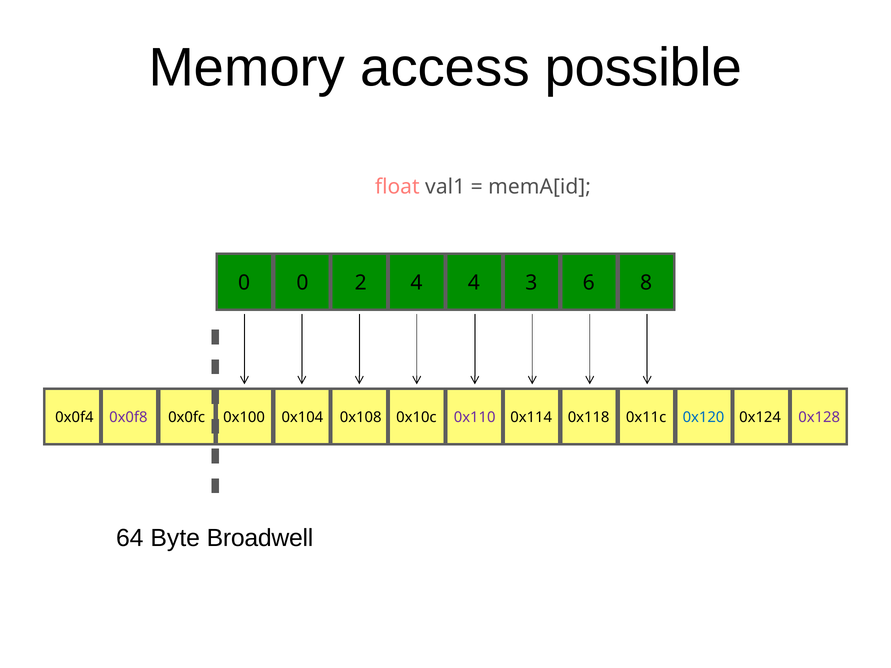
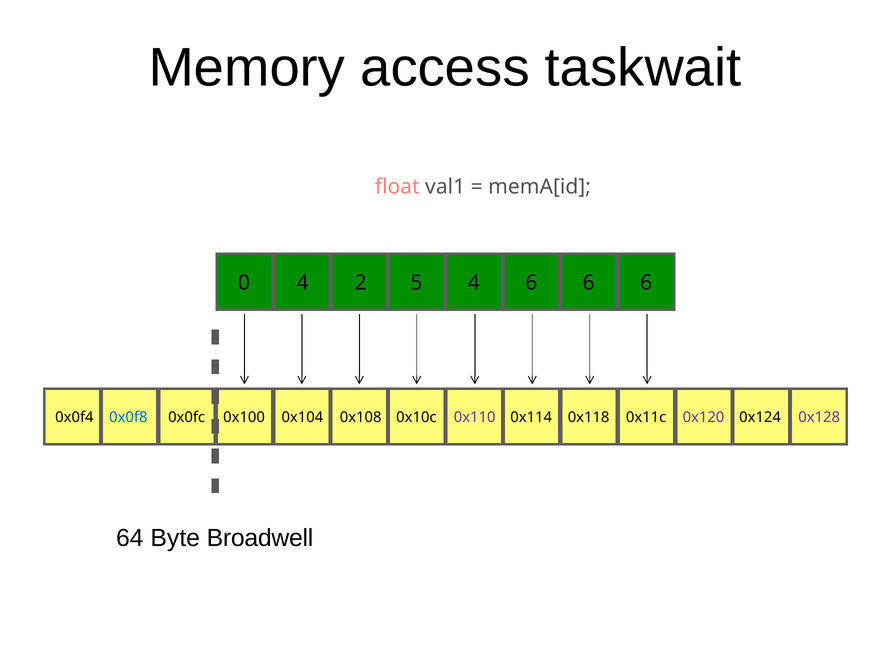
possible: possible -> taskwait
0 0: 0 -> 4
2 4: 4 -> 5
4 3: 3 -> 6
8 at (646, 283): 8 -> 6
0x0f8 colour: purple -> blue
0x120 colour: blue -> purple
